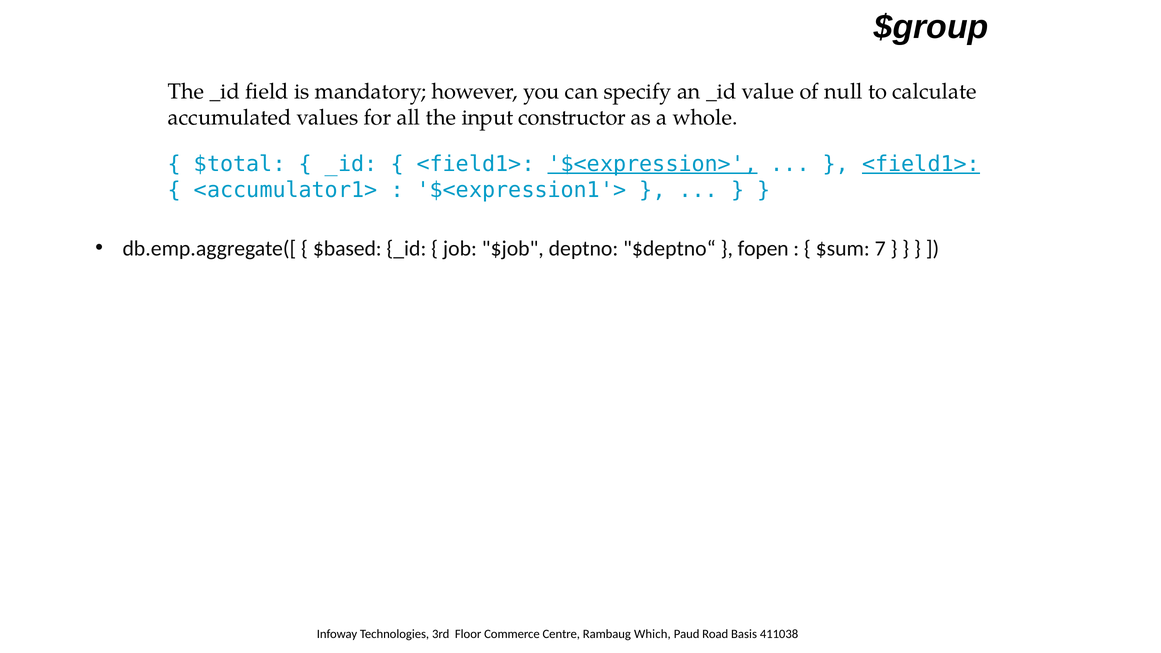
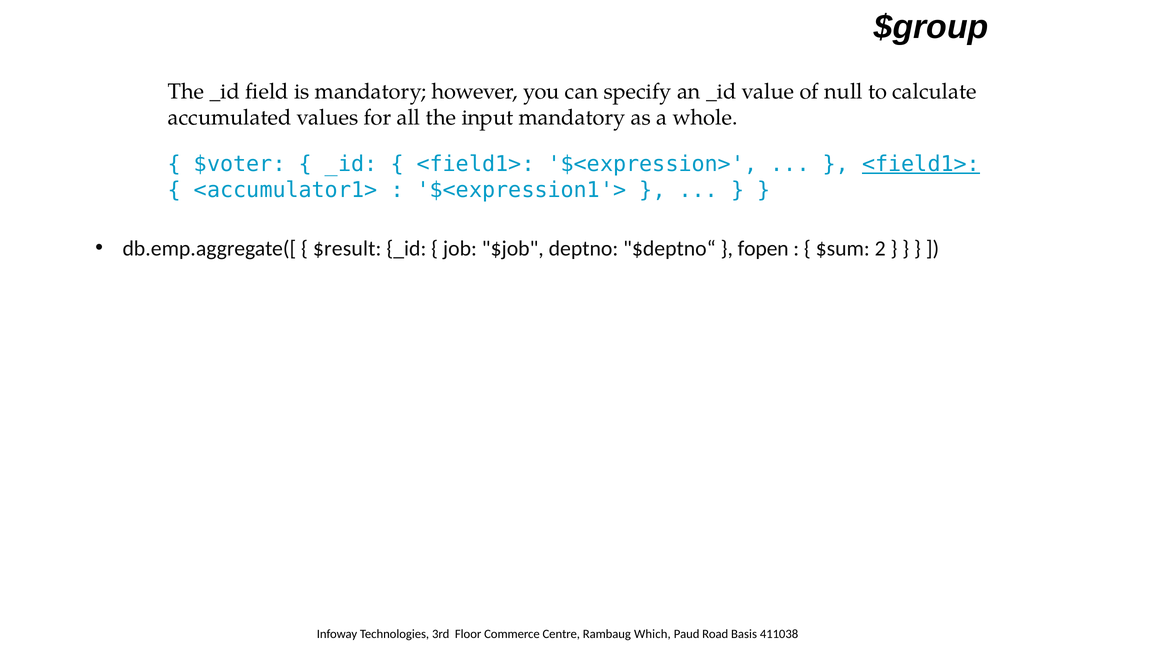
input constructor: constructor -> mandatory
$total: $total -> $voter
$<expression> underline: present -> none
$based: $based -> $result
7: 7 -> 2
